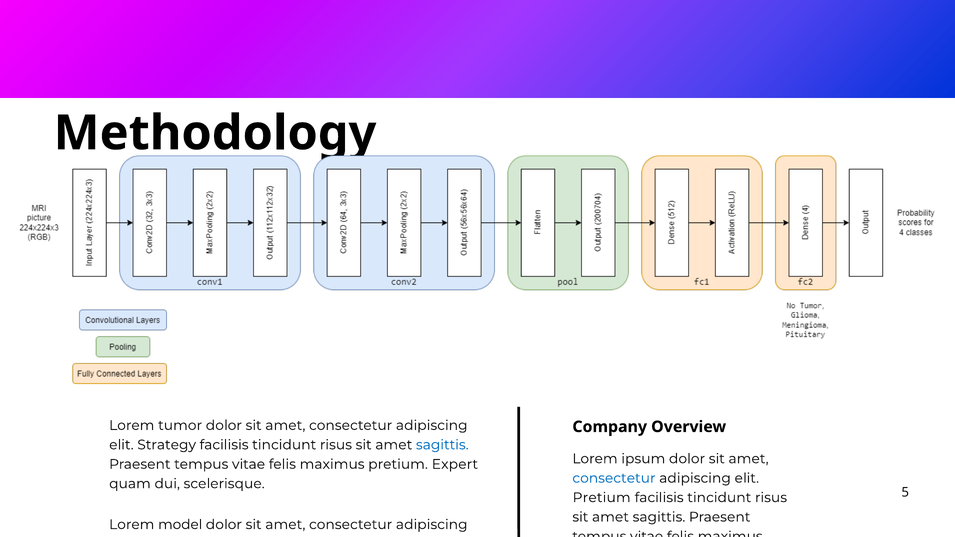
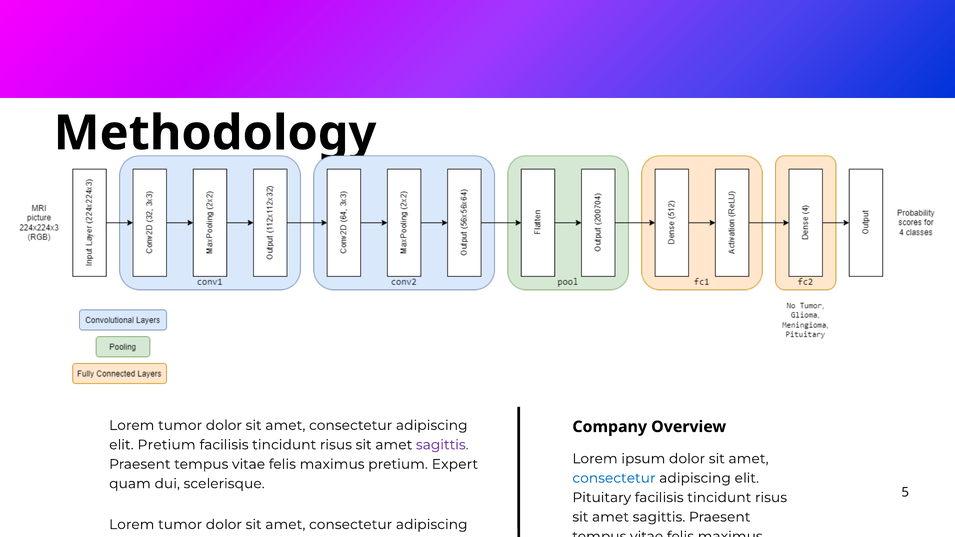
elit Strategy: Strategy -> Pretium
sagittis at (442, 445) colour: blue -> purple
Pretium at (602, 498): Pretium -> Pituitary
model at (180, 525): model -> tumor
